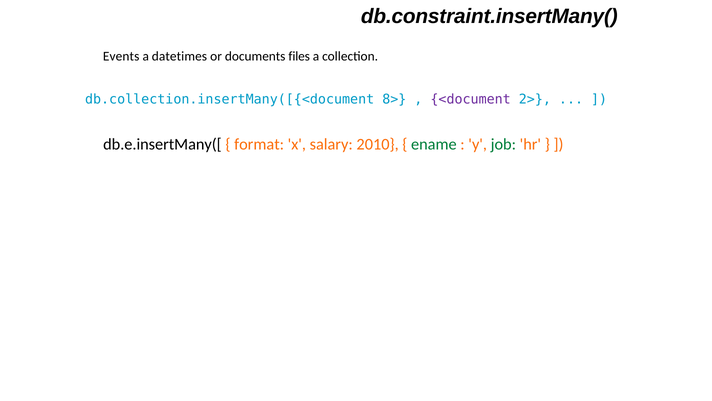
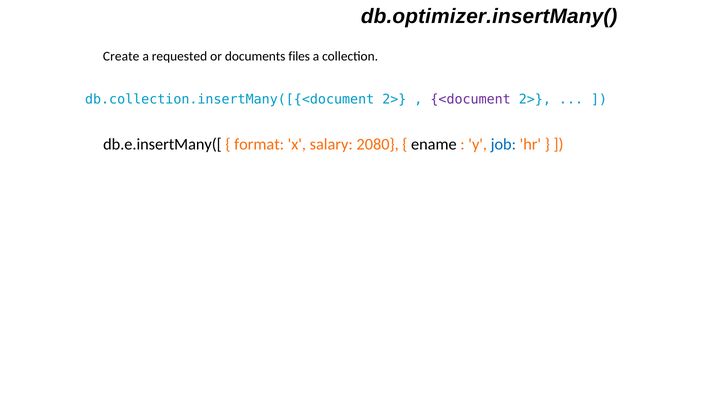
db.constraint.insertMany(: db.constraint.insertMany( -> db.optimizer.insertMany(
Events: Events -> Create
datetimes: datetimes -> requested
db.collection.insertMany([{<document 8>: 8> -> 2>
2010: 2010 -> 2080
ename colour: green -> black
job colour: green -> blue
